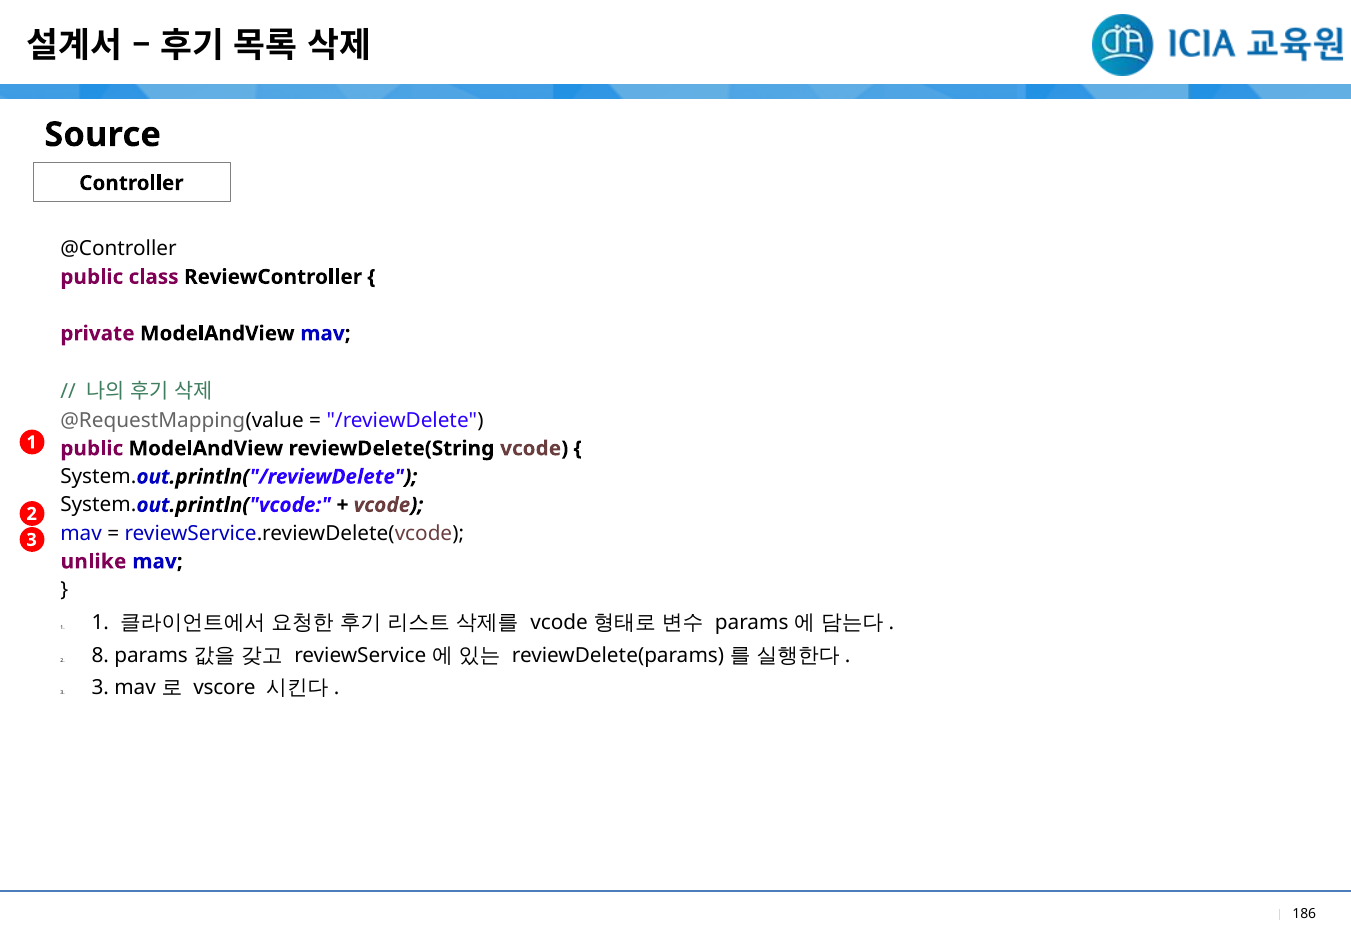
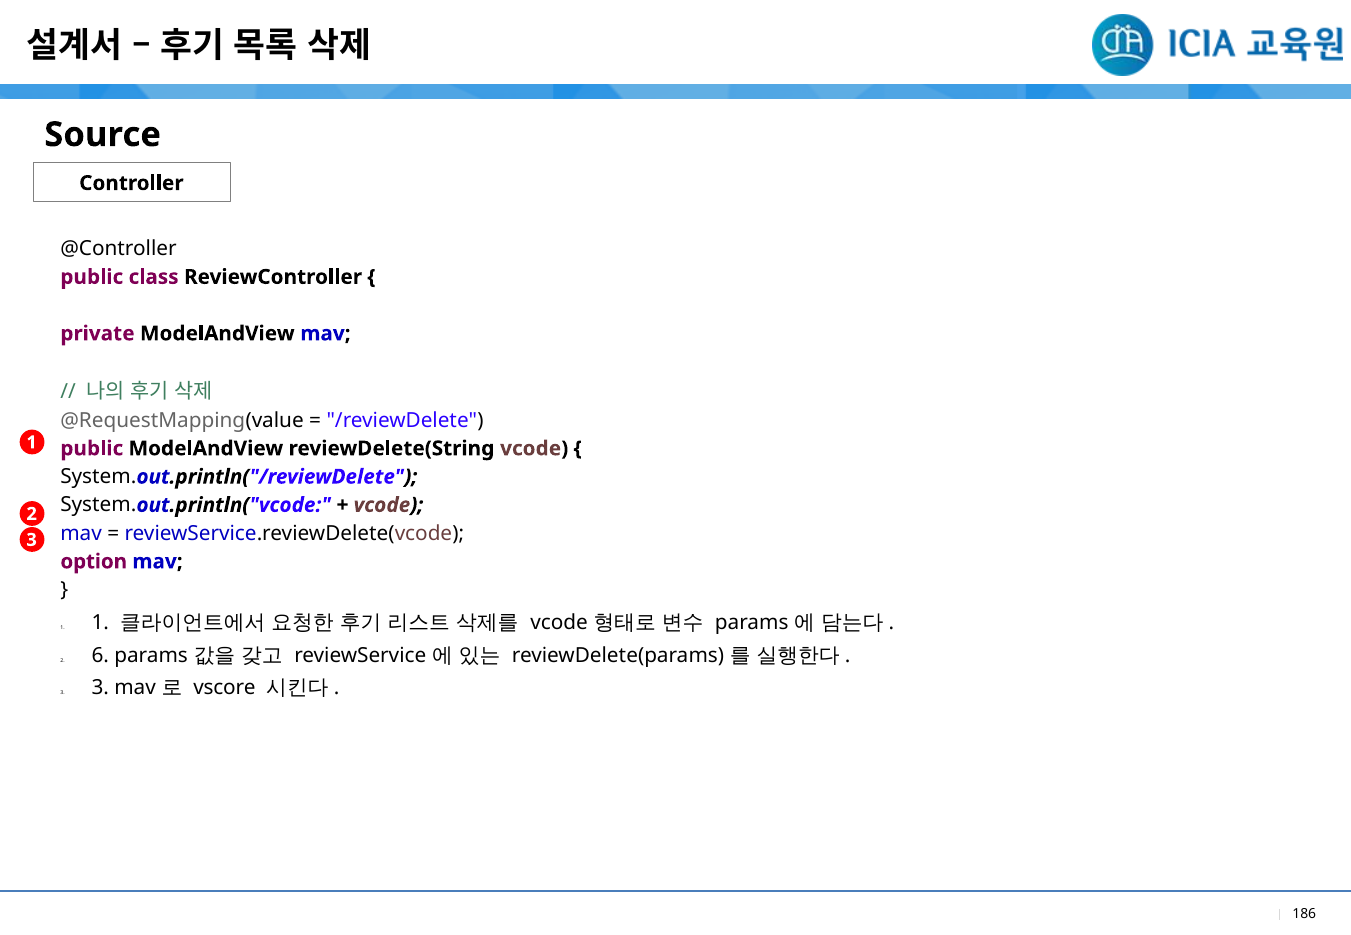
unlike: unlike -> option
8: 8 -> 6
